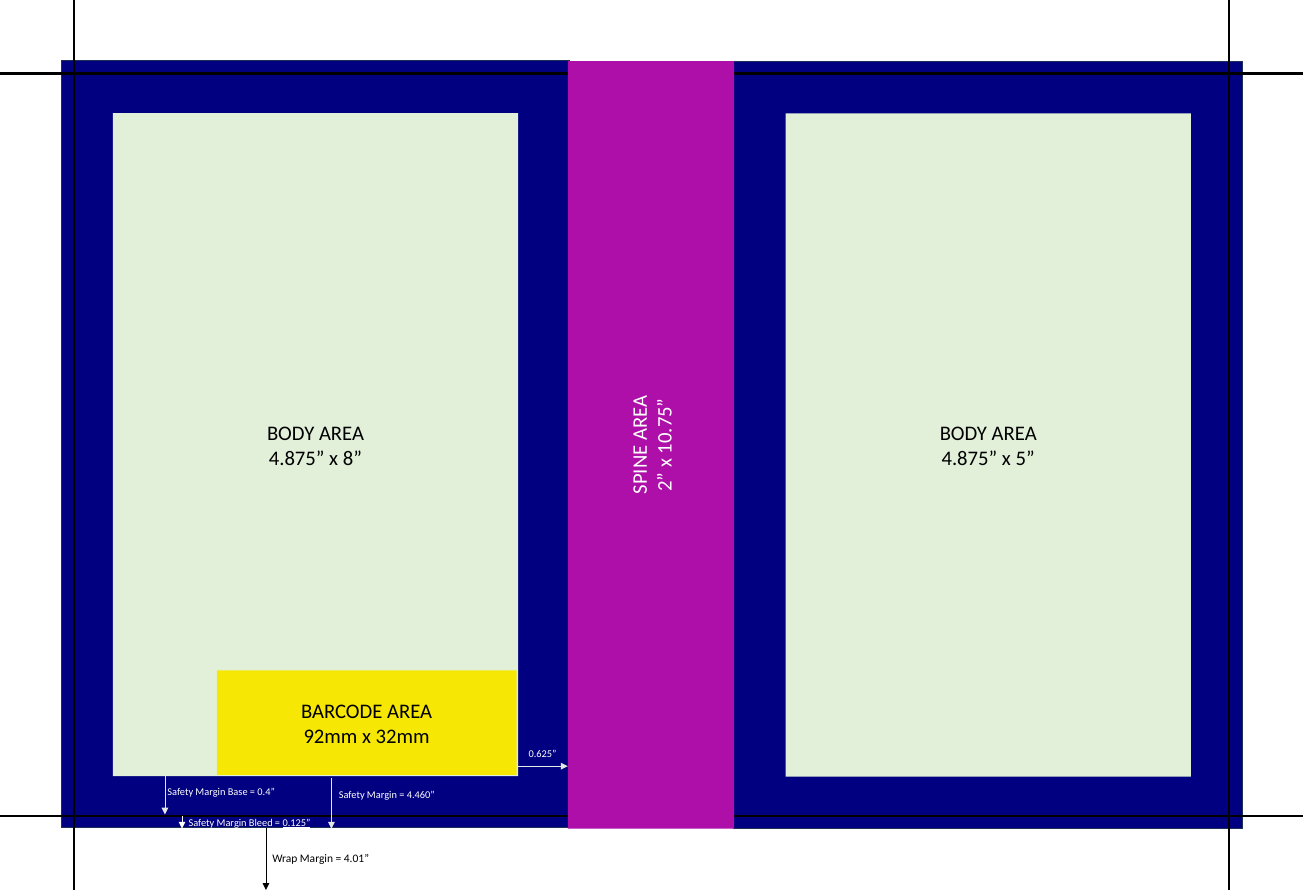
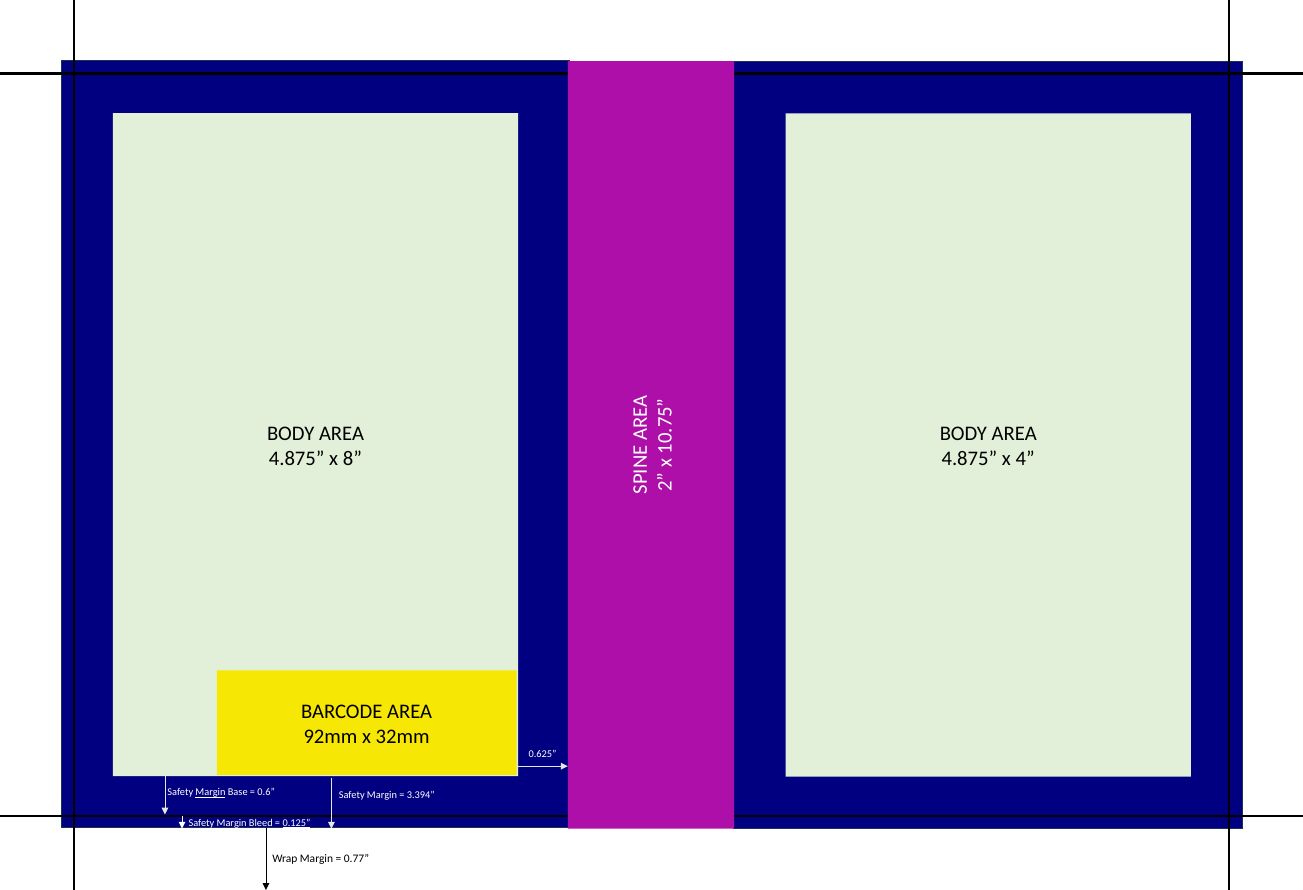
x 5: 5 -> 4
Margin at (210, 792) underline: none -> present
0.4: 0.4 -> 0.6
4.460: 4.460 -> 3.394
4.01: 4.01 -> 0.77
